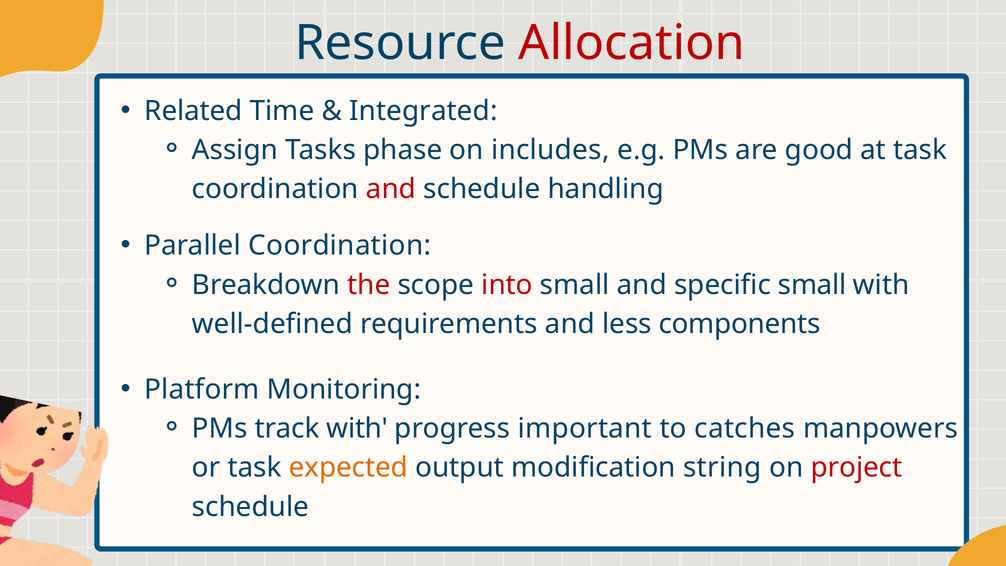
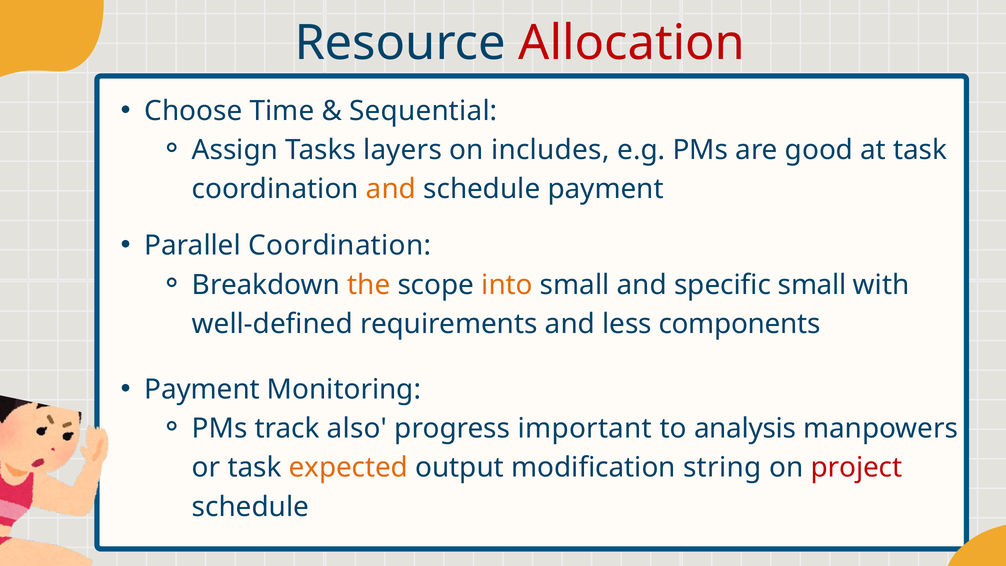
Related: Related -> Choose
Integrated: Integrated -> Sequential
phase: phase -> layers
and at (391, 189) colour: red -> orange
schedule handling: handling -> payment
the colour: red -> orange
into colour: red -> orange
Platform at (202, 389): Platform -> Payment
track with: with -> also
catches: catches -> analysis
